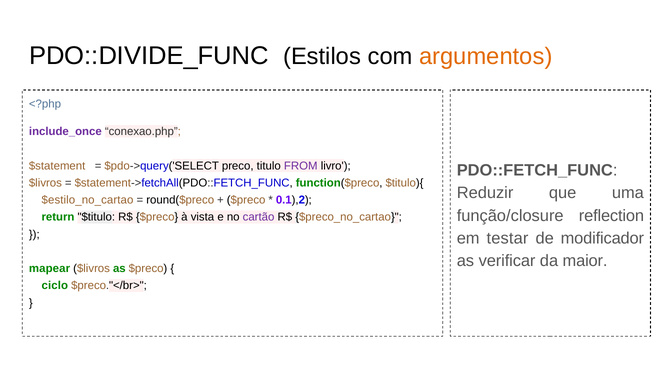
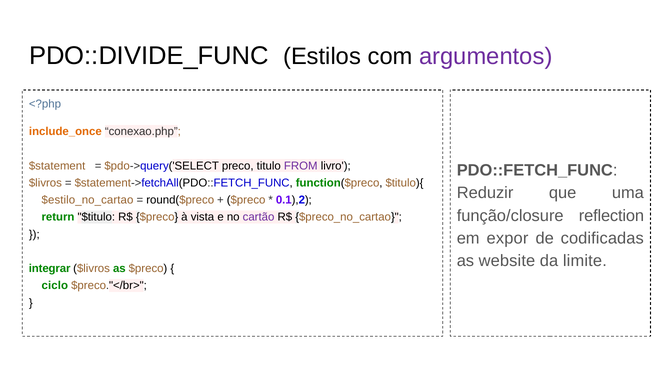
argumentos colour: orange -> purple
include_once colour: purple -> orange
testar: testar -> expor
modificador: modificador -> codificadas
verificar: verificar -> website
maior: maior -> limite
mapear: mapear -> integrar
